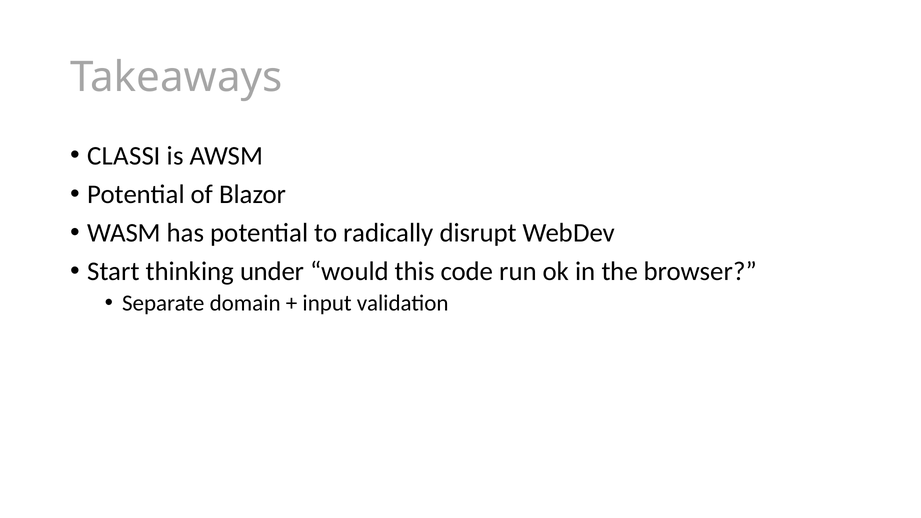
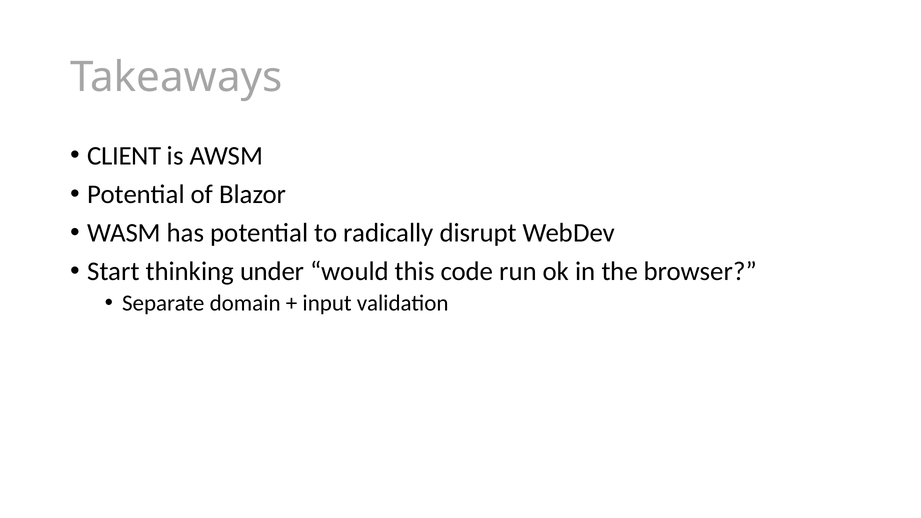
CLASSI: CLASSI -> CLIENT
